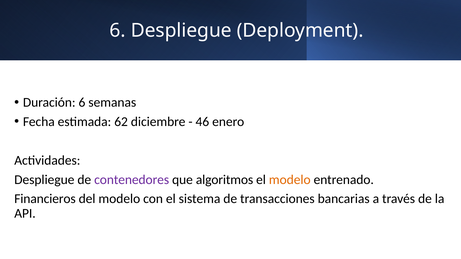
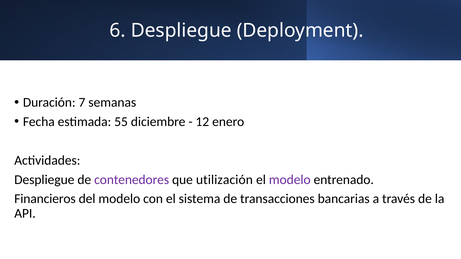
Duración 6: 6 -> 7
62: 62 -> 55
46: 46 -> 12
algoritmos: algoritmos -> utilización
modelo at (290, 180) colour: orange -> purple
